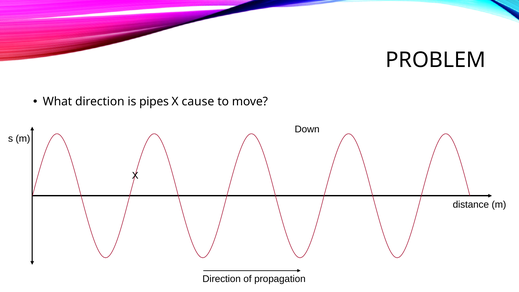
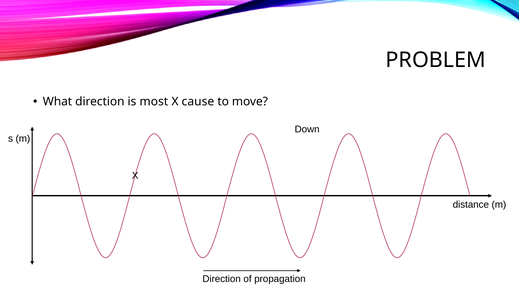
pipes: pipes -> most
